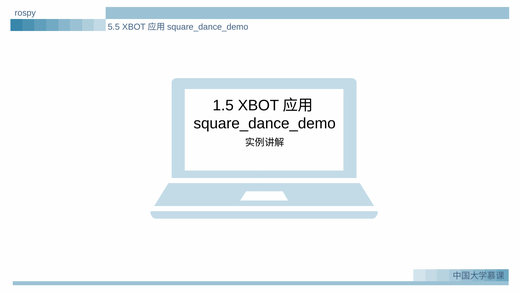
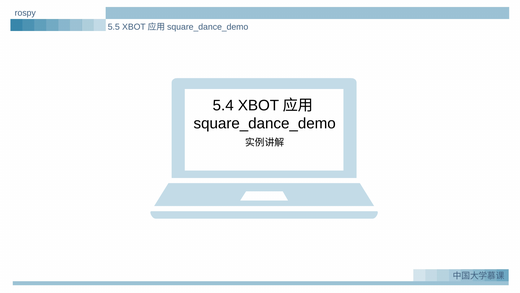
1.5: 1.5 -> 5.4
